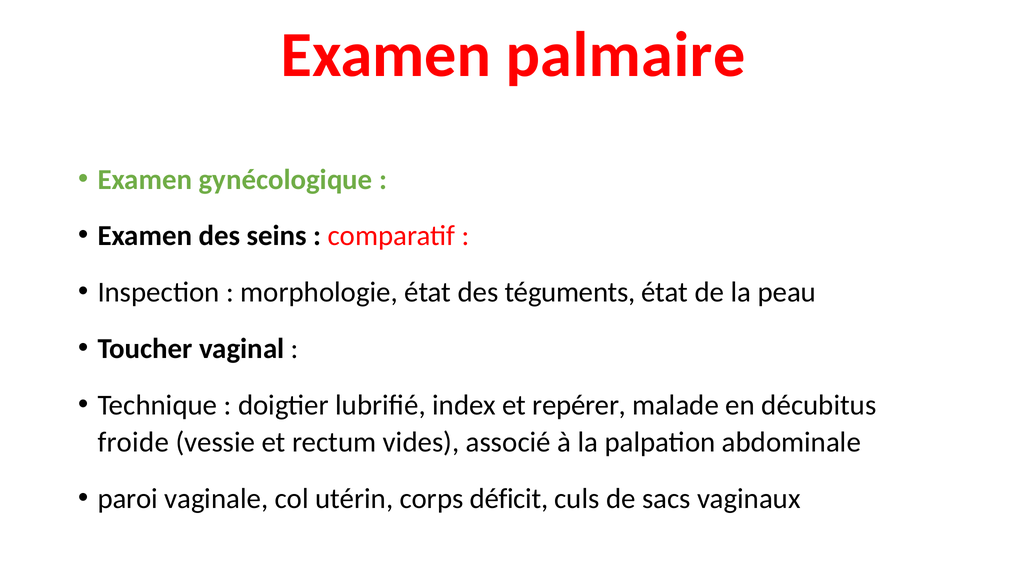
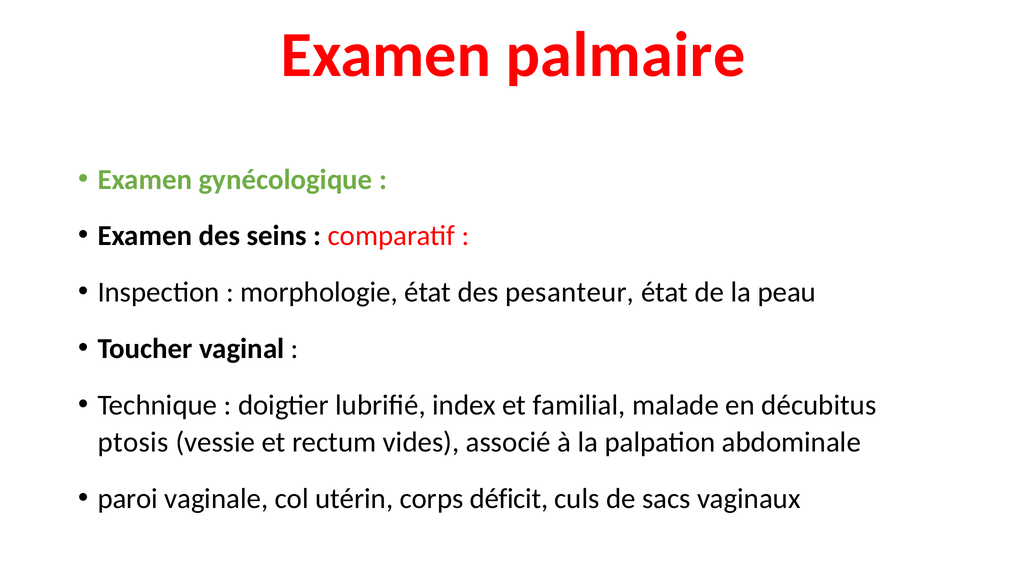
téguments: téguments -> pesanteur
repérer: repérer -> familial
froide: froide -> ptosis
